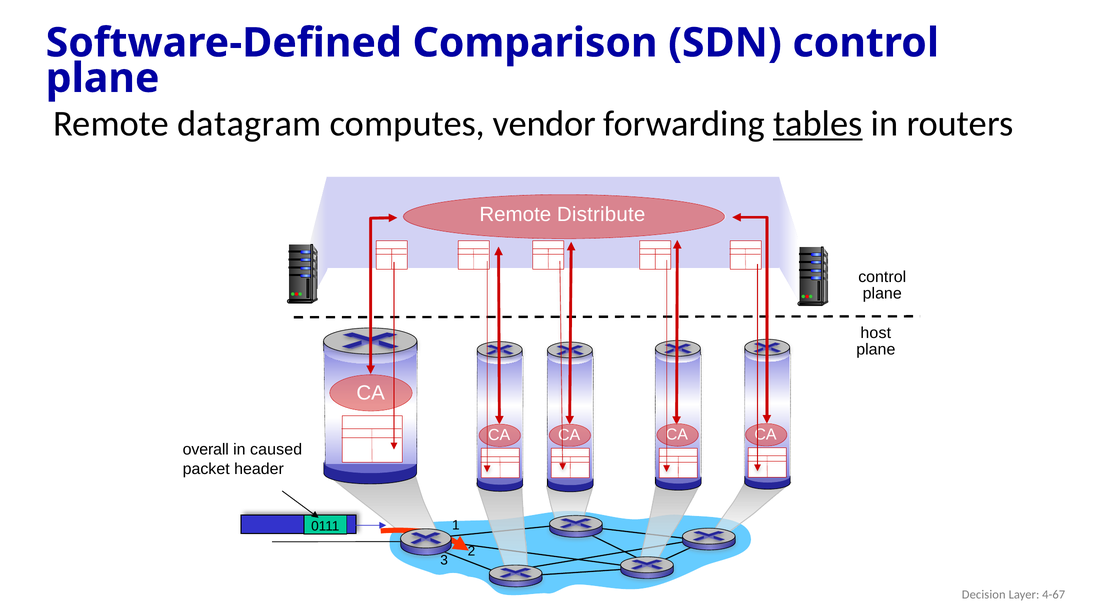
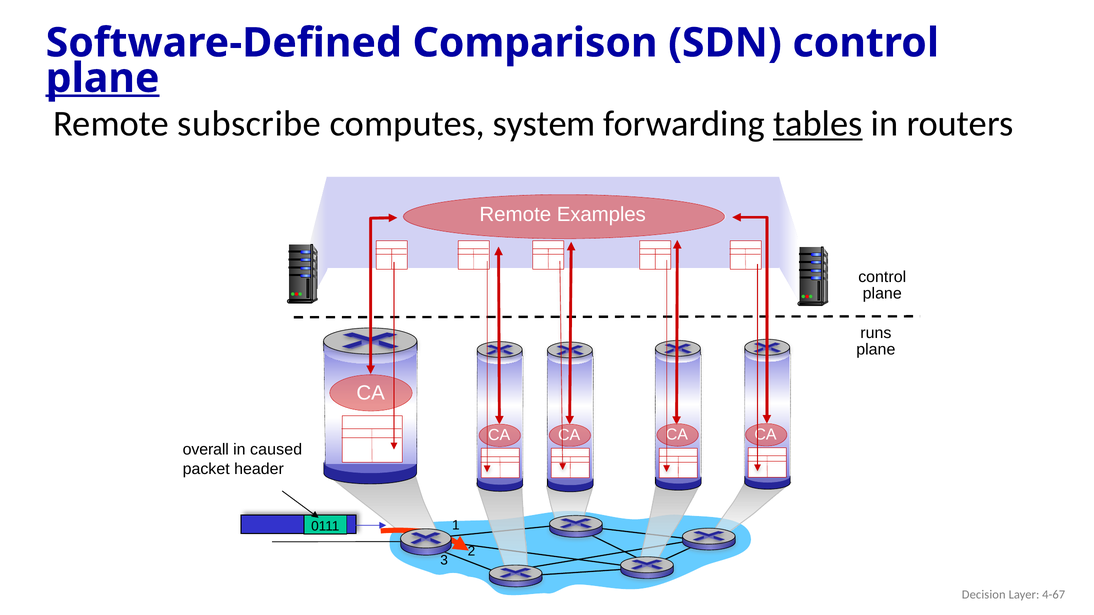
plane at (103, 78) underline: none -> present
datagram: datagram -> subscribe
vendor: vendor -> system
Distribute: Distribute -> Examples
host: host -> runs
